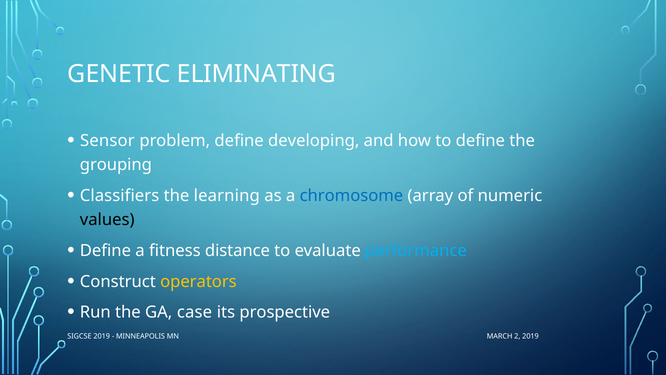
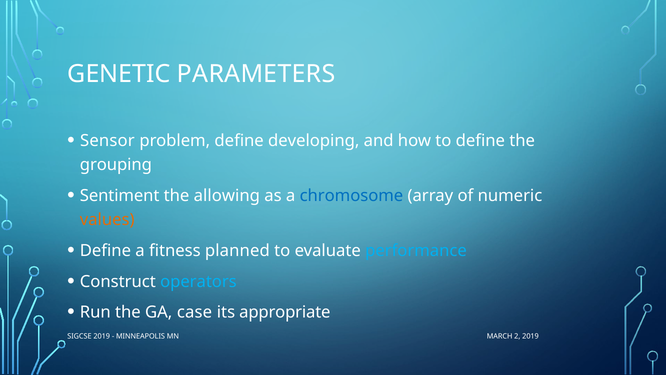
ELIMINATING: ELIMINATING -> PARAMETERS
Classifiers: Classifiers -> Sentiment
learning: learning -> allowing
values colour: black -> orange
distance: distance -> planned
operators colour: yellow -> light blue
prospective: prospective -> appropriate
